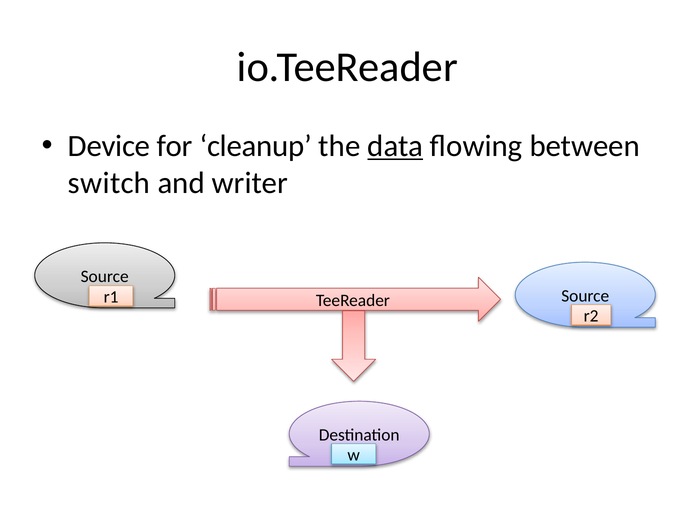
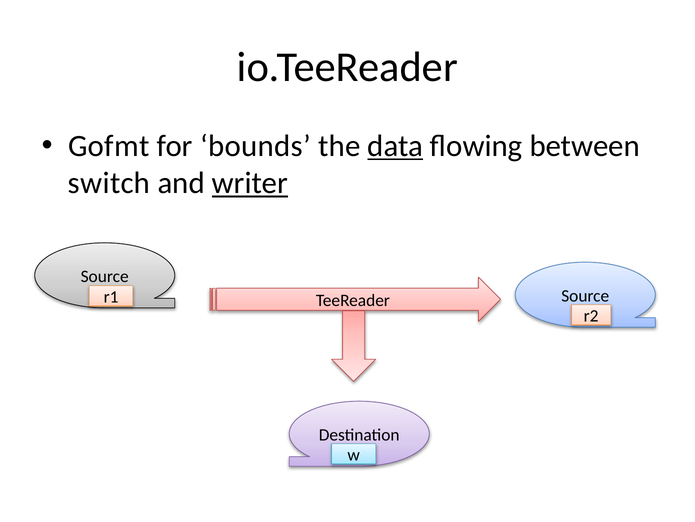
Device: Device -> Gofmt
cleanup: cleanup -> bounds
writer underline: none -> present
